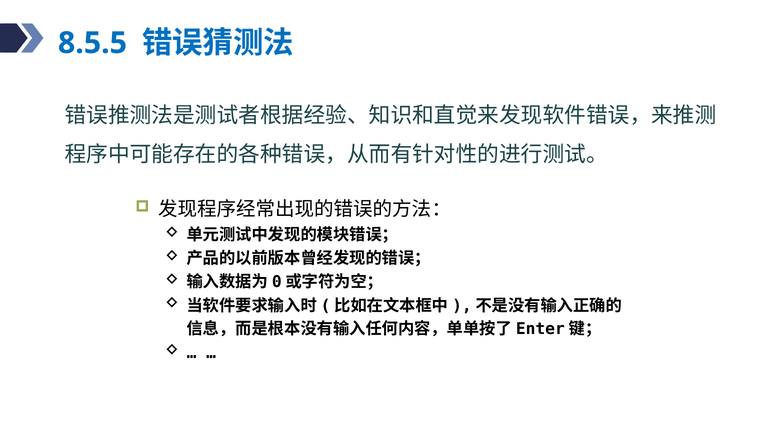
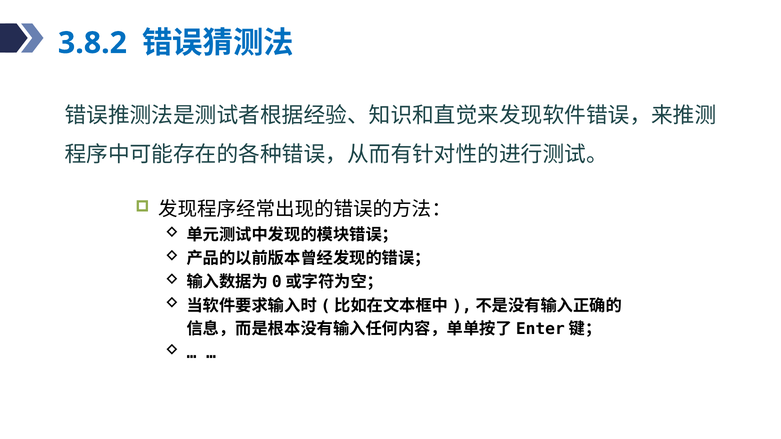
8.5.5: 8.5.5 -> 3.8.2
